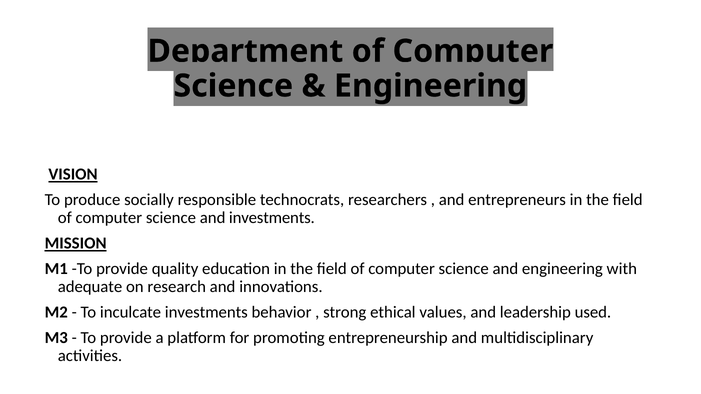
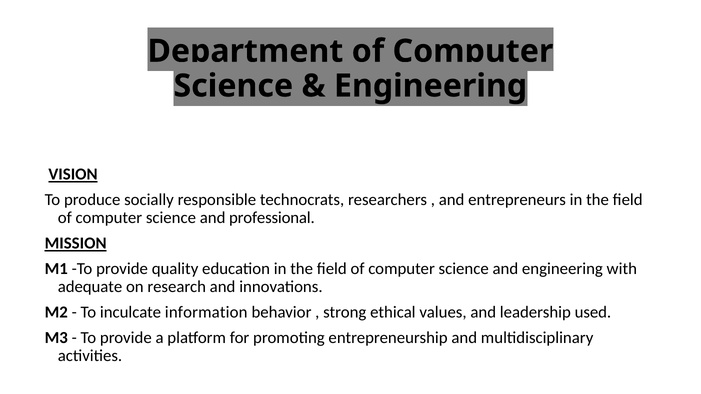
and investments: investments -> professional
inculcate investments: investments -> information
